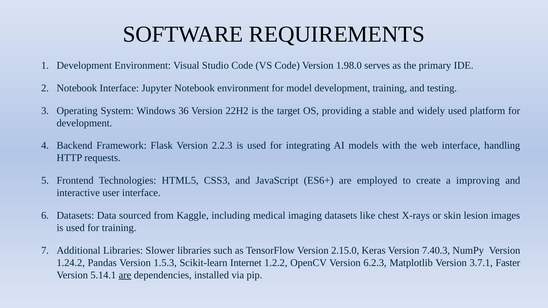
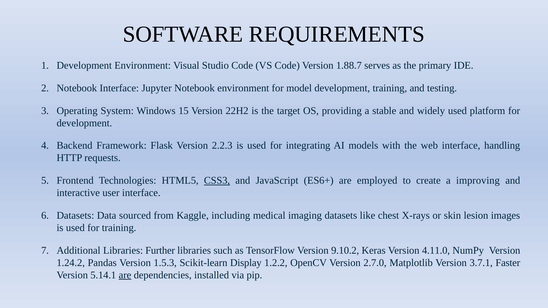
1.98.0: 1.98.0 -> 1.88.7
36: 36 -> 15
CSS3 underline: none -> present
Slower: Slower -> Further
2.15.0: 2.15.0 -> 9.10.2
7.40.3: 7.40.3 -> 4.11.0
Internet: Internet -> Display
6.2.3: 6.2.3 -> 2.7.0
